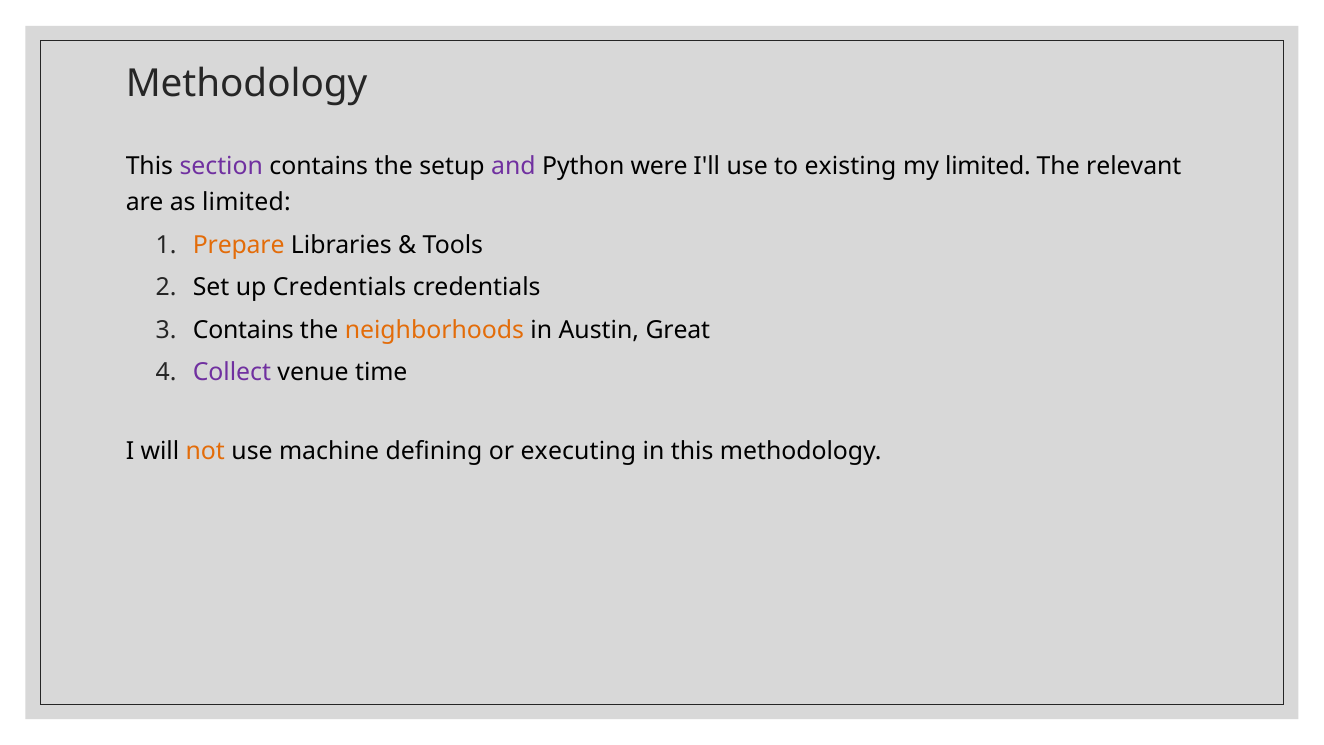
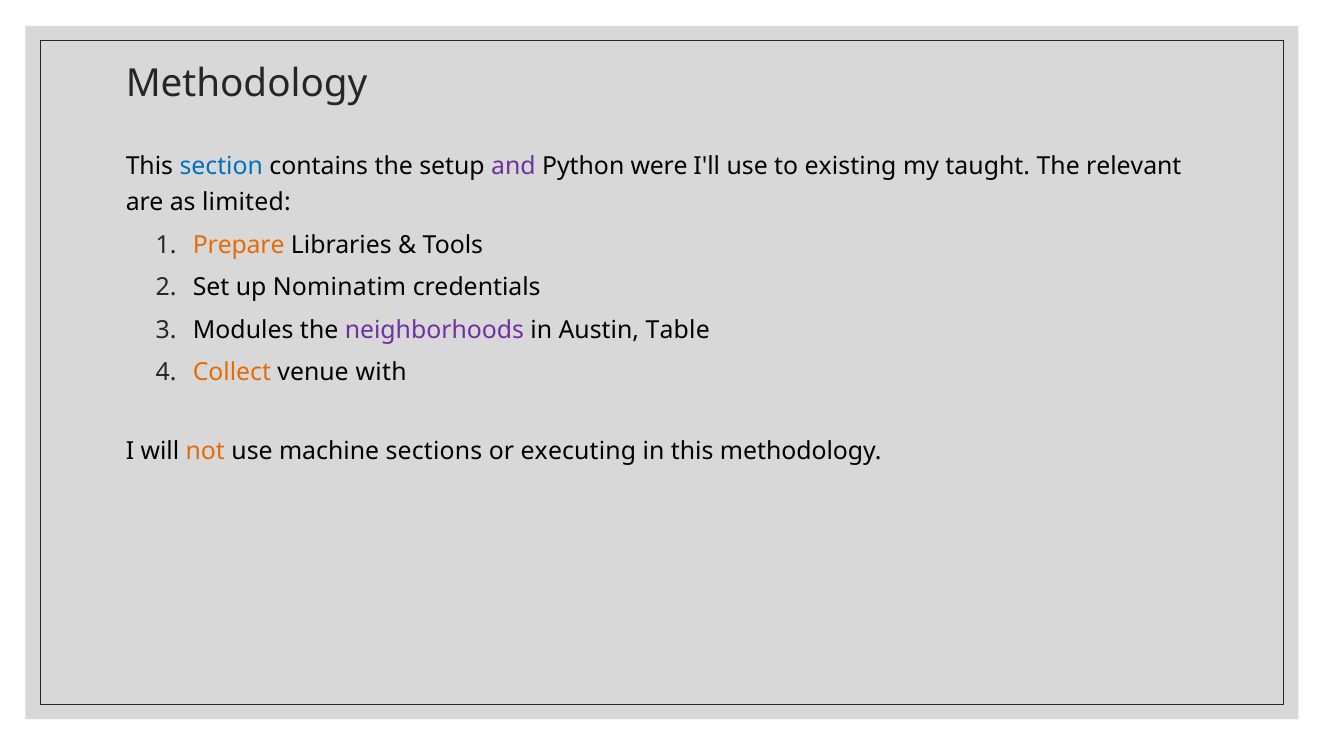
section colour: purple -> blue
my limited: limited -> taught
up Credentials: Credentials -> Nominatim
Contains at (243, 330): Contains -> Modules
neighborhoods colour: orange -> purple
Great: Great -> Table
Collect colour: purple -> orange
time: time -> with
defining: defining -> sections
